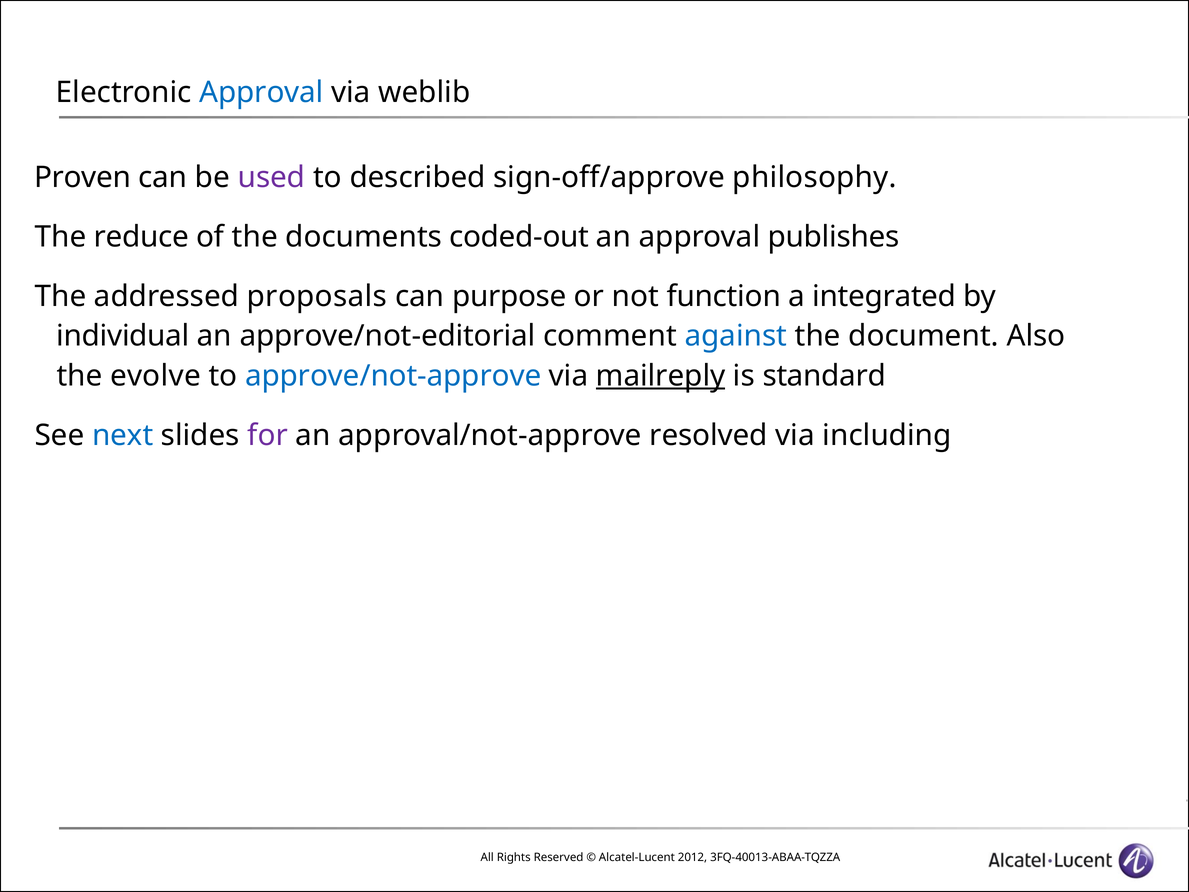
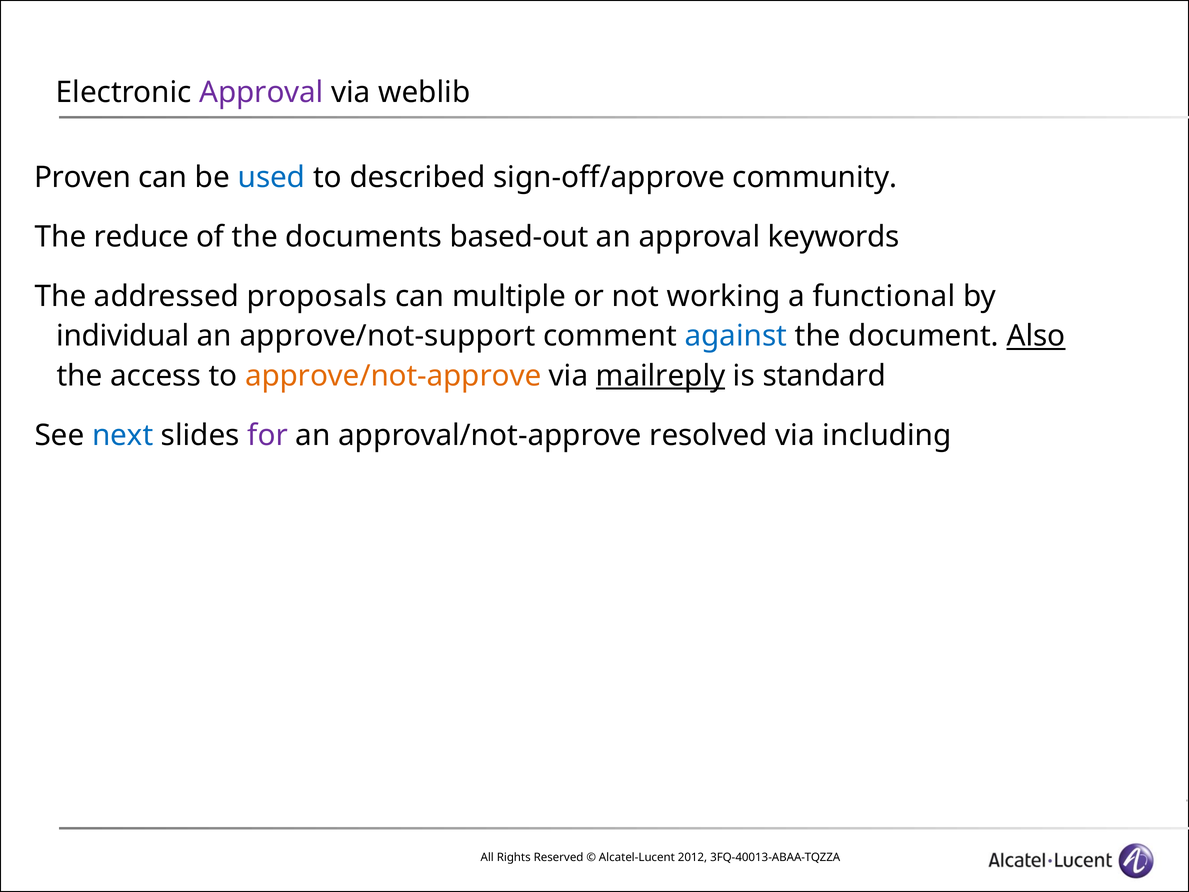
Approval at (261, 92) colour: blue -> purple
used colour: purple -> blue
philosophy: philosophy -> community
coded-out: coded-out -> based-out
publishes: publishes -> keywords
purpose: purpose -> multiple
function: function -> working
integrated: integrated -> functional
approve/not-editorial: approve/not-editorial -> approve/not-support
Also underline: none -> present
evolve: evolve -> access
approve/not-approve colour: blue -> orange
